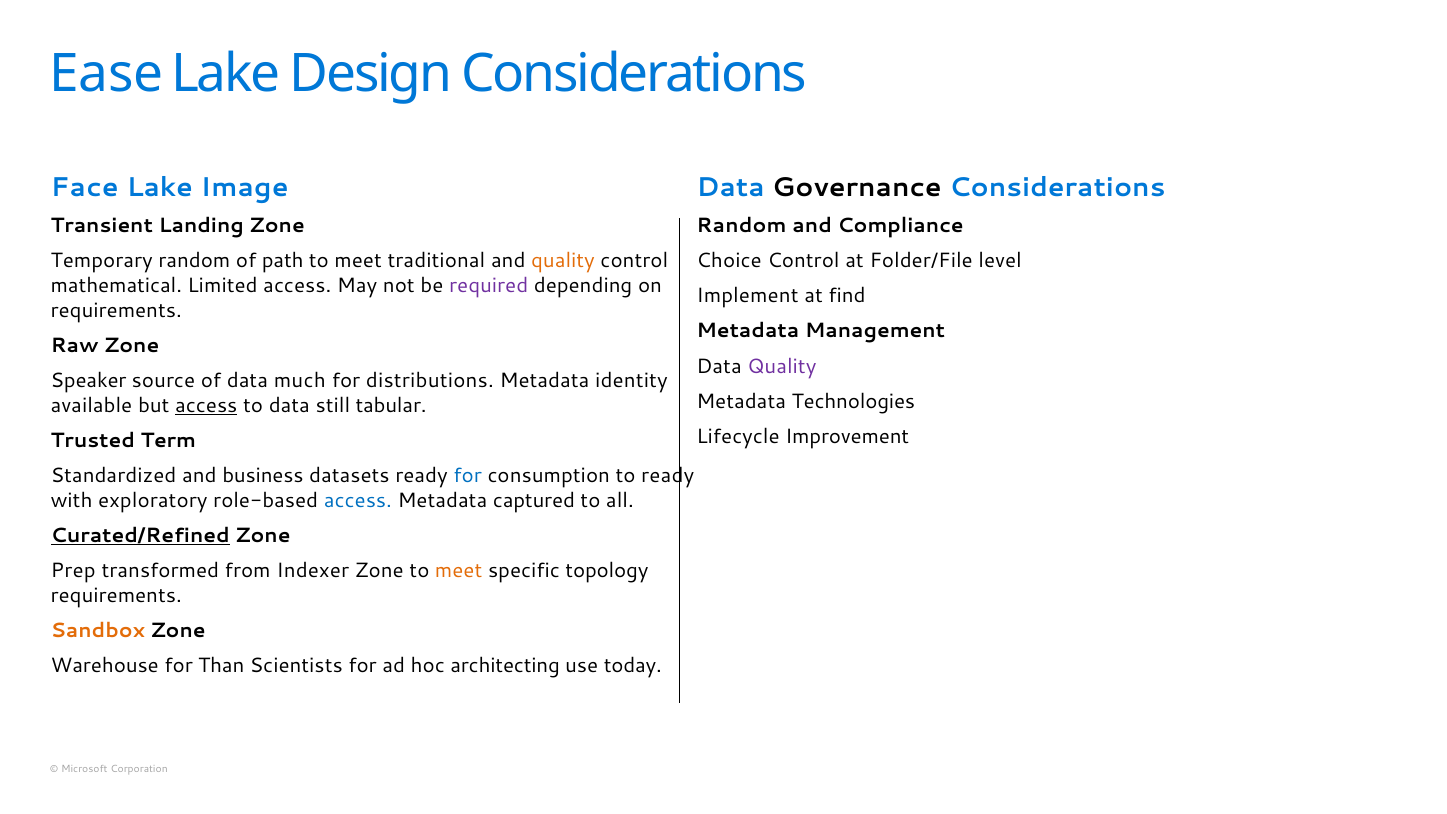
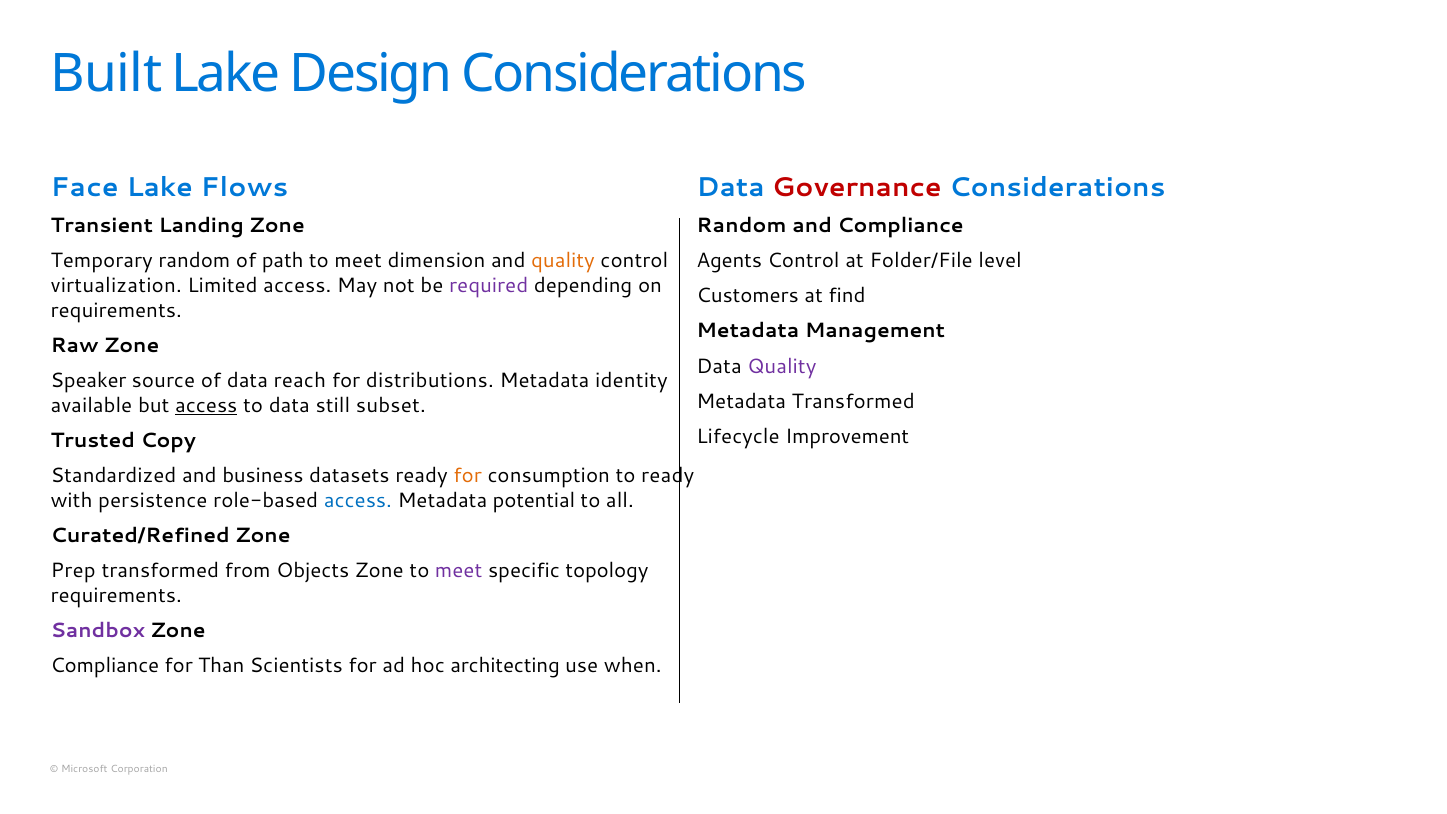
Ease: Ease -> Built
Image: Image -> Flows
Governance colour: black -> red
traditional: traditional -> dimension
Choice: Choice -> Agents
mathematical: mathematical -> virtualization
Implement: Implement -> Customers
much: much -> reach
Metadata Technologies: Technologies -> Transformed
tabular: tabular -> subset
Term: Term -> Copy
for at (468, 476) colour: blue -> orange
exploratory: exploratory -> persistence
captured: captured -> potential
Curated/Refined underline: present -> none
Indexer: Indexer -> Objects
meet at (459, 571) colour: orange -> purple
Sandbox colour: orange -> purple
Warehouse at (105, 666): Warehouse -> Compliance
today: today -> when
